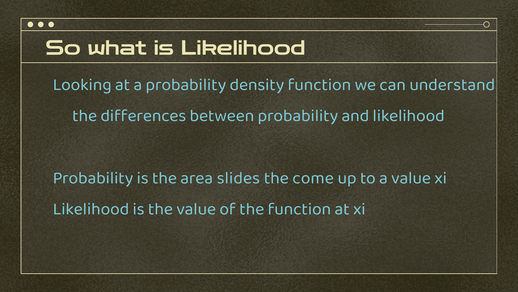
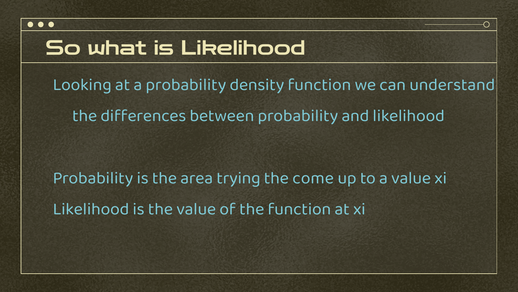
slides: slides -> trying
